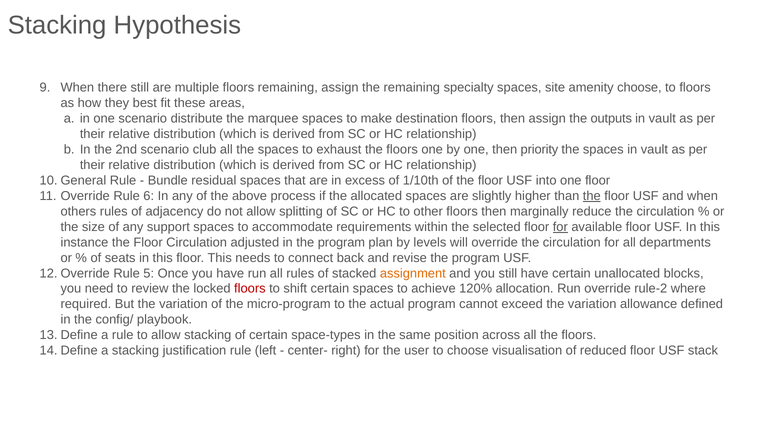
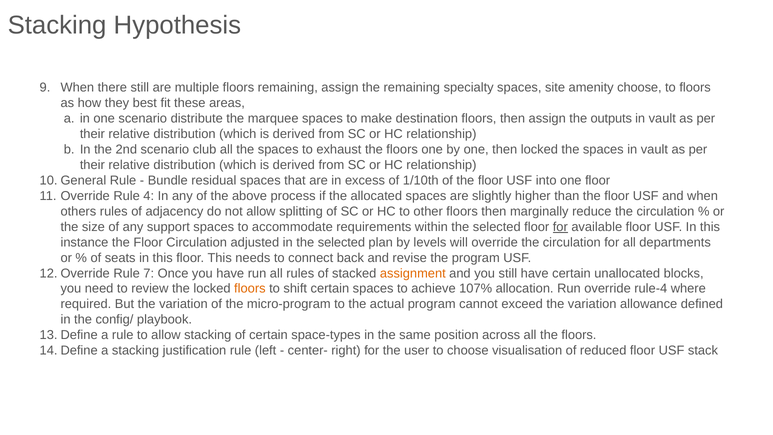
then priority: priority -> locked
6: 6 -> 4
the at (592, 196) underline: present -> none
in the program: program -> selected
5: 5 -> 7
floors at (250, 289) colour: red -> orange
120%: 120% -> 107%
rule-2: rule-2 -> rule-4
